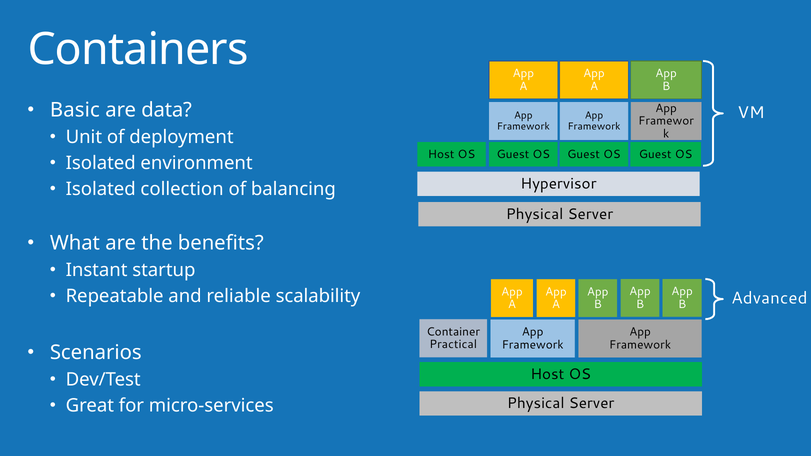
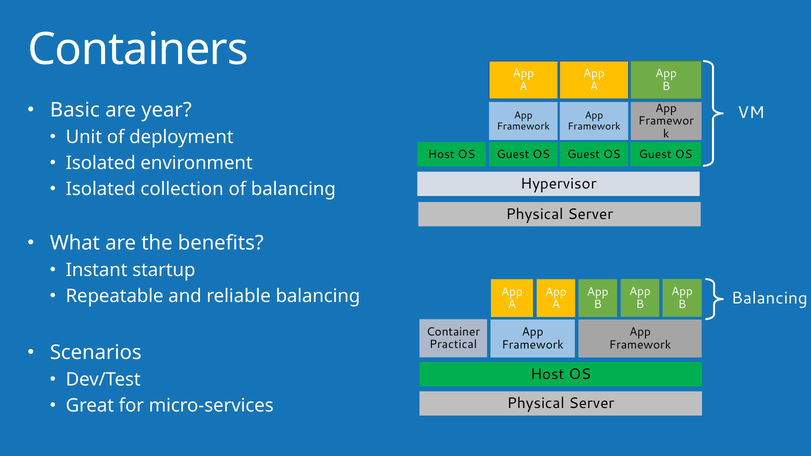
data: data -> year
reliable scalability: scalability -> balancing
B Advanced: Advanced -> Balancing
